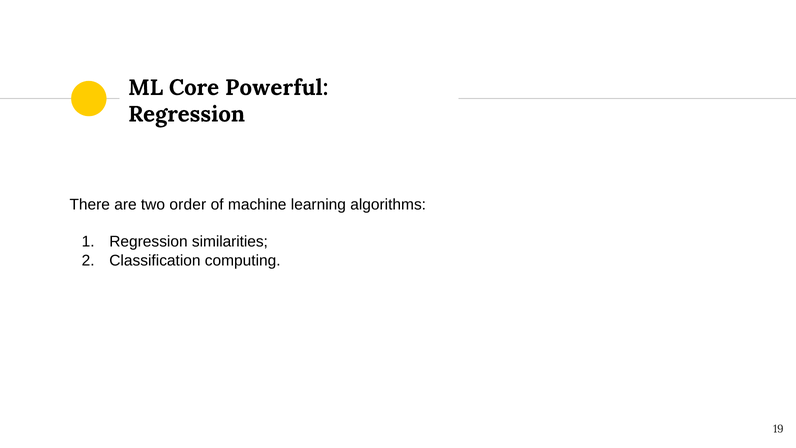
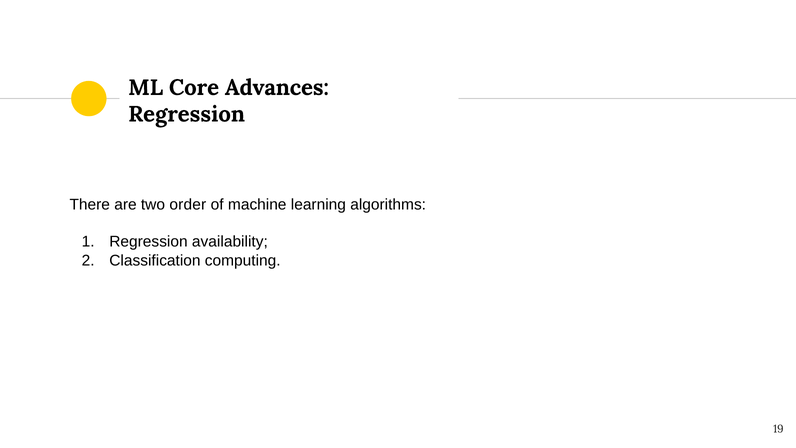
Powerful: Powerful -> Advances
similarities: similarities -> availability
